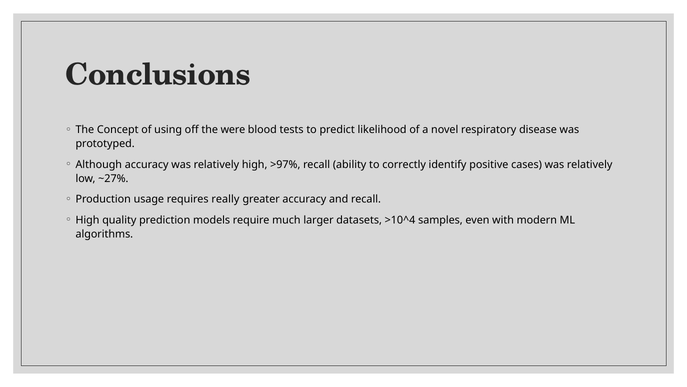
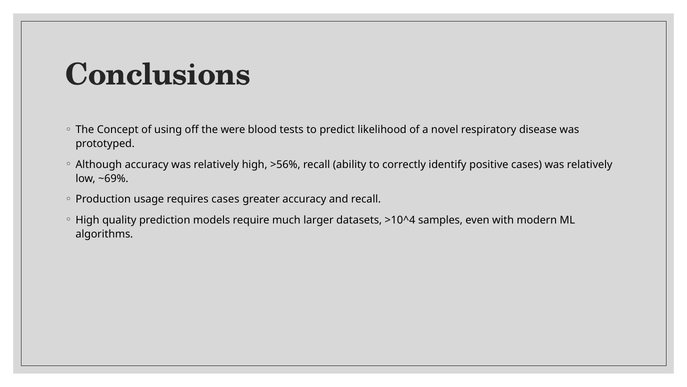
>97%: >97% -> >56%
~27%: ~27% -> ~69%
requires really: really -> cases
